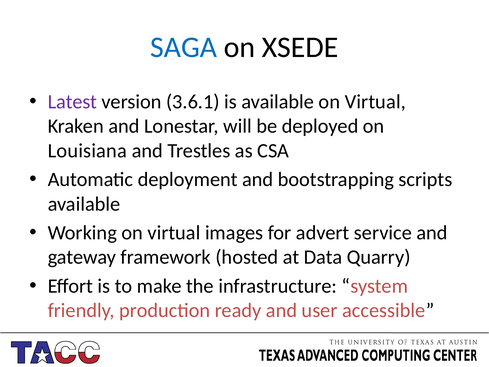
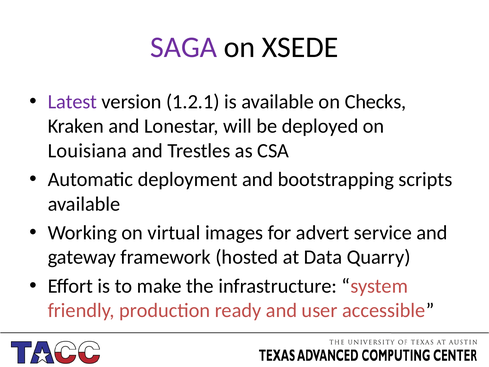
SAGA colour: blue -> purple
3.6.1: 3.6.1 -> 1.2.1
available on Virtual: Virtual -> Checks
